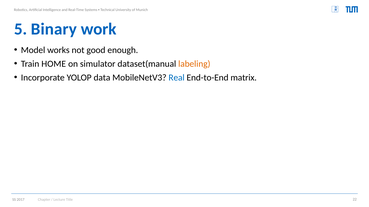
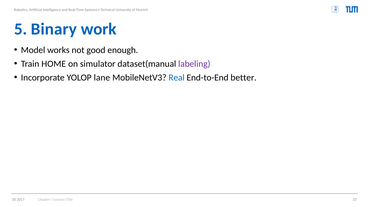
labeling colour: orange -> purple
data: data -> lane
matrix: matrix -> better
